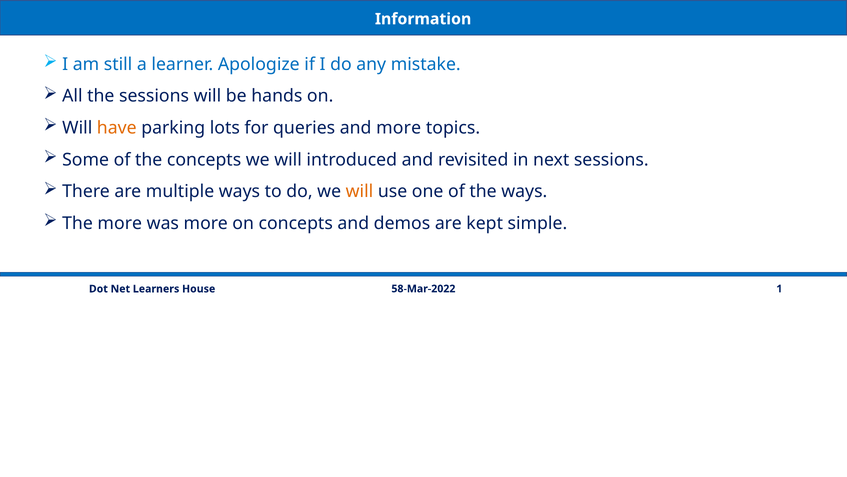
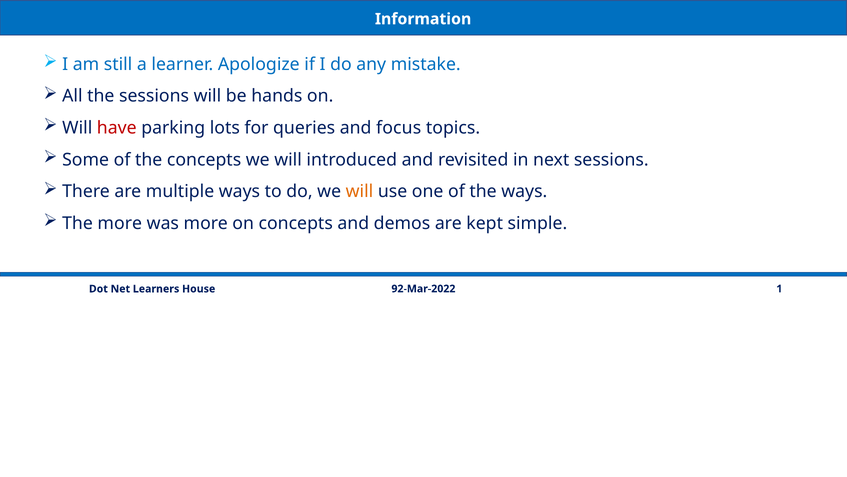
have colour: orange -> red
and more: more -> focus
58-Mar-2022: 58-Mar-2022 -> 92-Mar-2022
